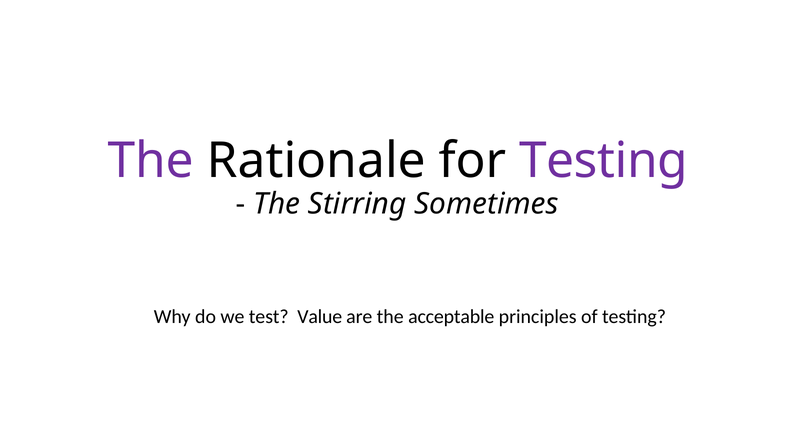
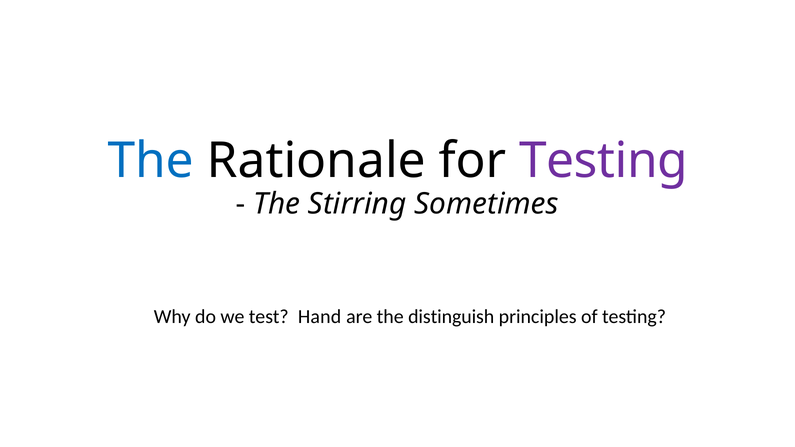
The at (151, 161) colour: purple -> blue
Value: Value -> Hand
acceptable: acceptable -> distinguish
